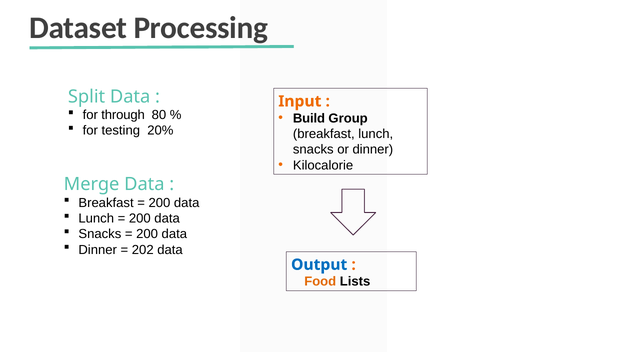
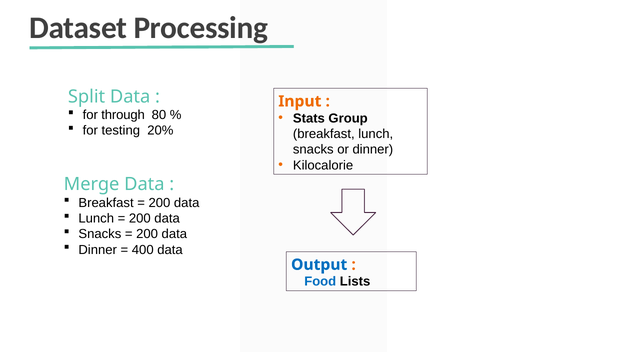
Build: Build -> Stats
202: 202 -> 400
Food colour: orange -> blue
